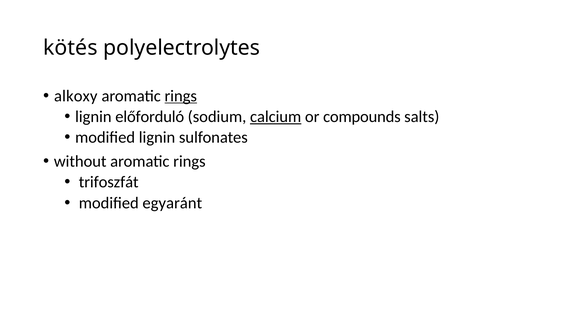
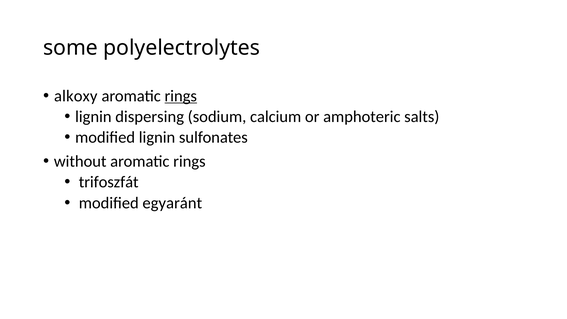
kötés: kötés -> some
előforduló: előforduló -> dispersing
calcium underline: present -> none
compounds: compounds -> amphoteric
